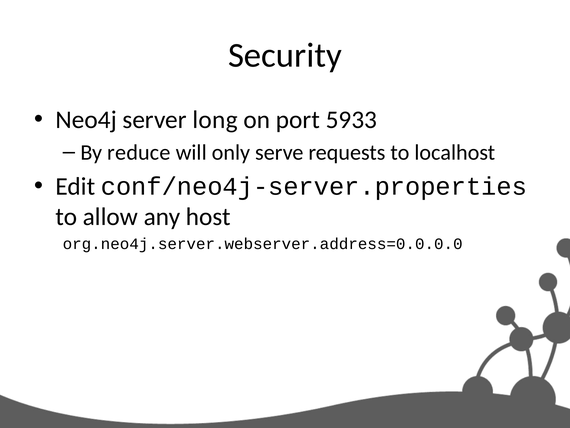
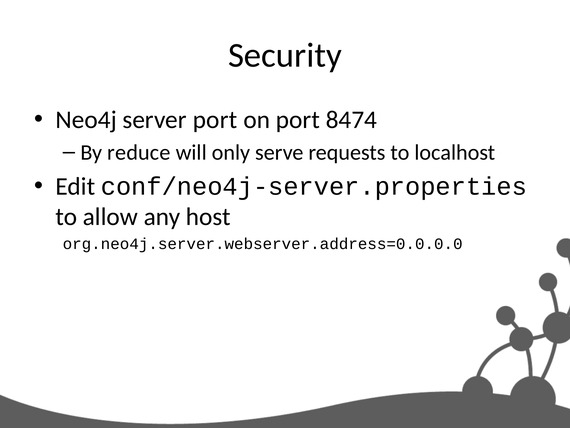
server long: long -> port
5933: 5933 -> 8474
